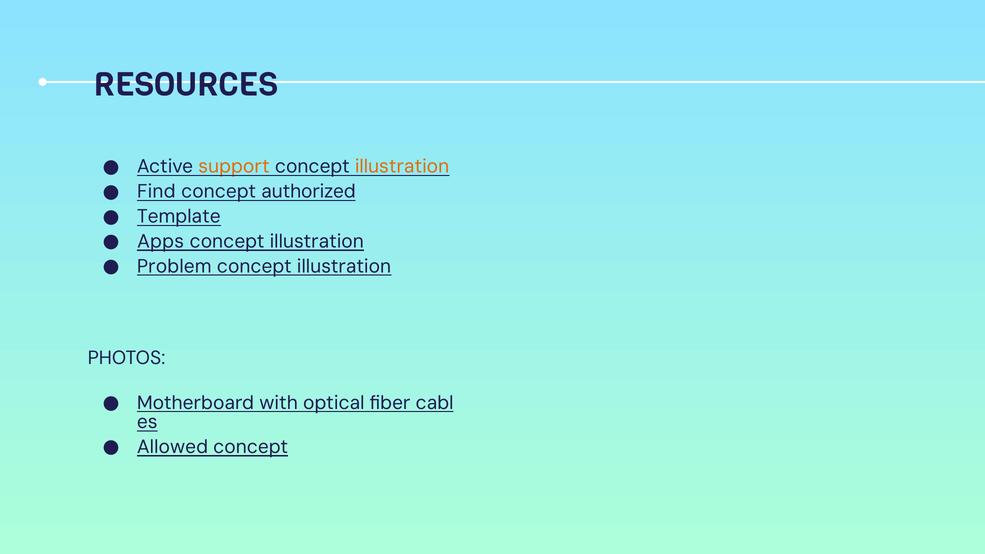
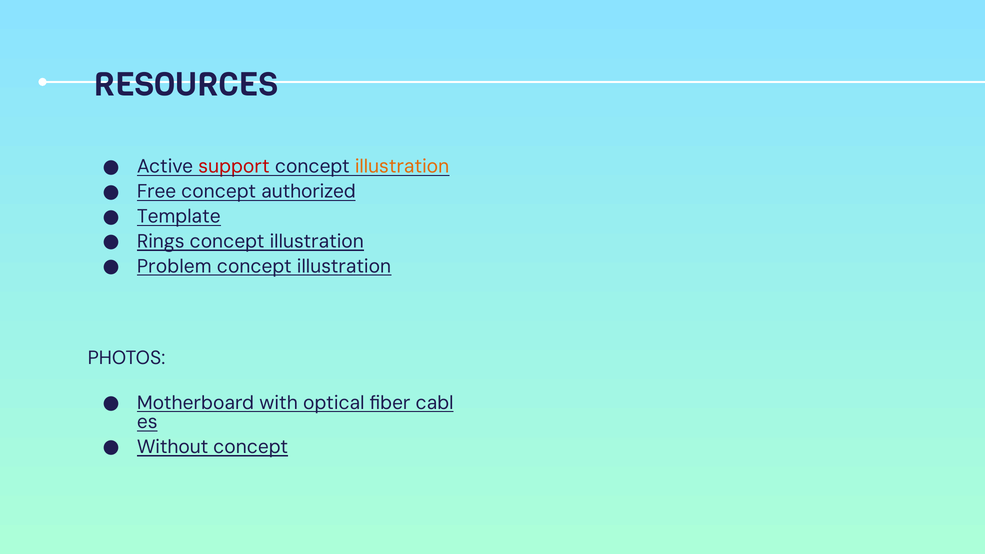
support colour: orange -> red
Find: Find -> Free
Apps: Apps -> Rings
Allowed: Allowed -> Without
